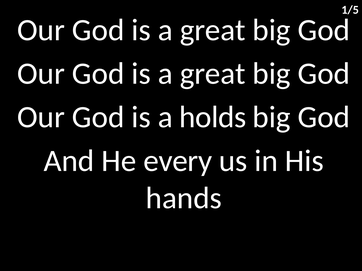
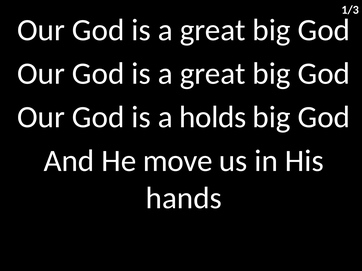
1/5: 1/5 -> 1/3
every: every -> move
